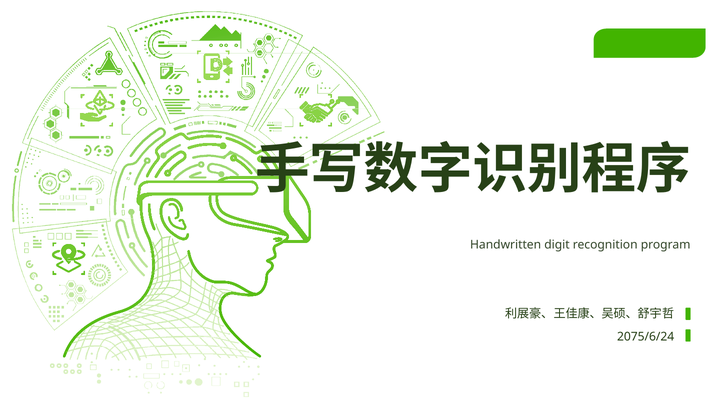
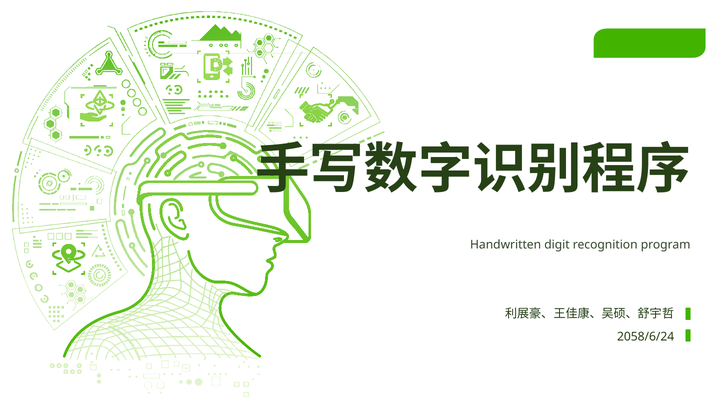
2075/6/24: 2075/6/24 -> 2058/6/24
